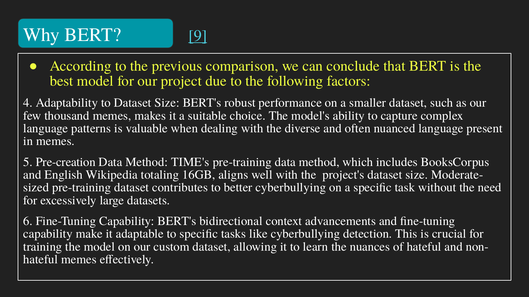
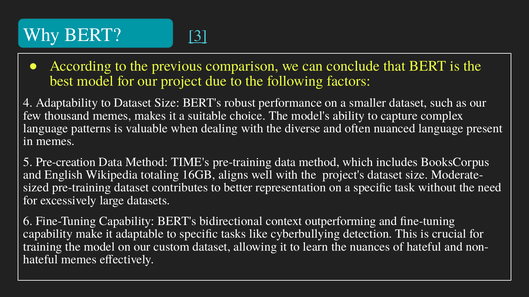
9: 9 -> 3
better cyberbullying: cyberbullying -> representation
advancements: advancements -> outperforming
